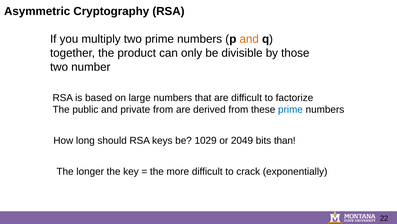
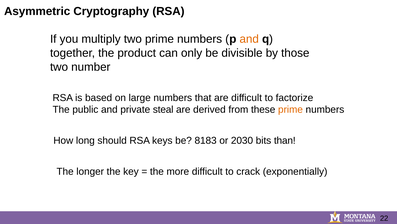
private from: from -> steal
prime at (290, 109) colour: blue -> orange
1029: 1029 -> 8183
2049: 2049 -> 2030
